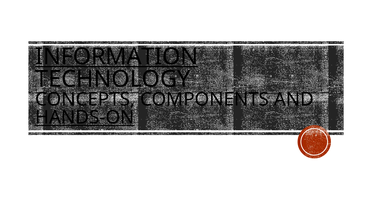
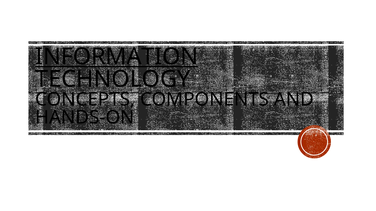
HANDS-ON underline: present -> none
